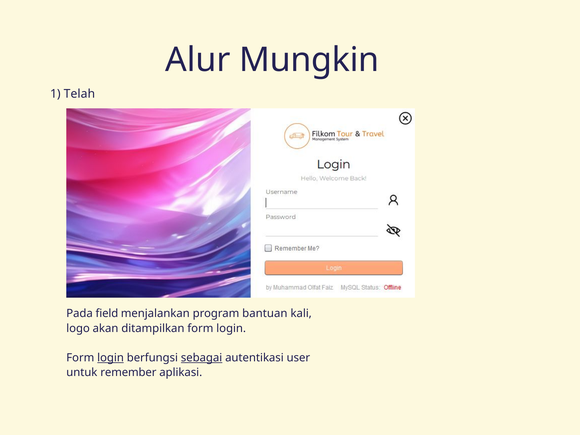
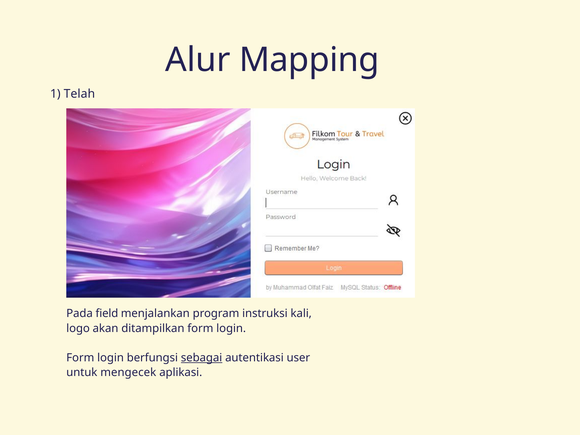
Mungkin: Mungkin -> Mapping
bantuan: bantuan -> instruksi
login at (111, 358) underline: present -> none
remember: remember -> mengecek
